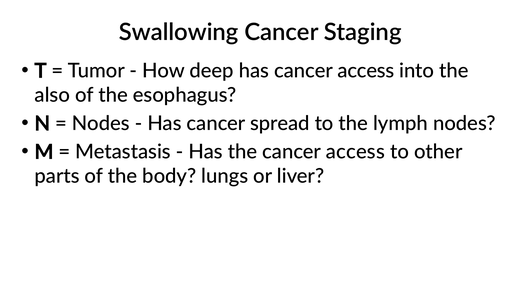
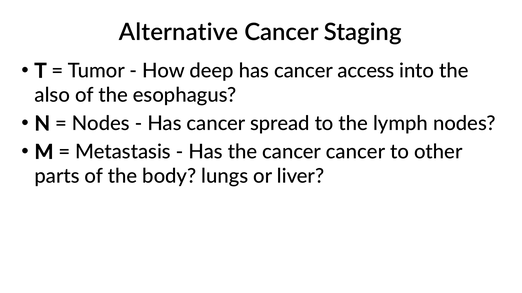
Swallowing: Swallowing -> Alternative
the cancer access: access -> cancer
